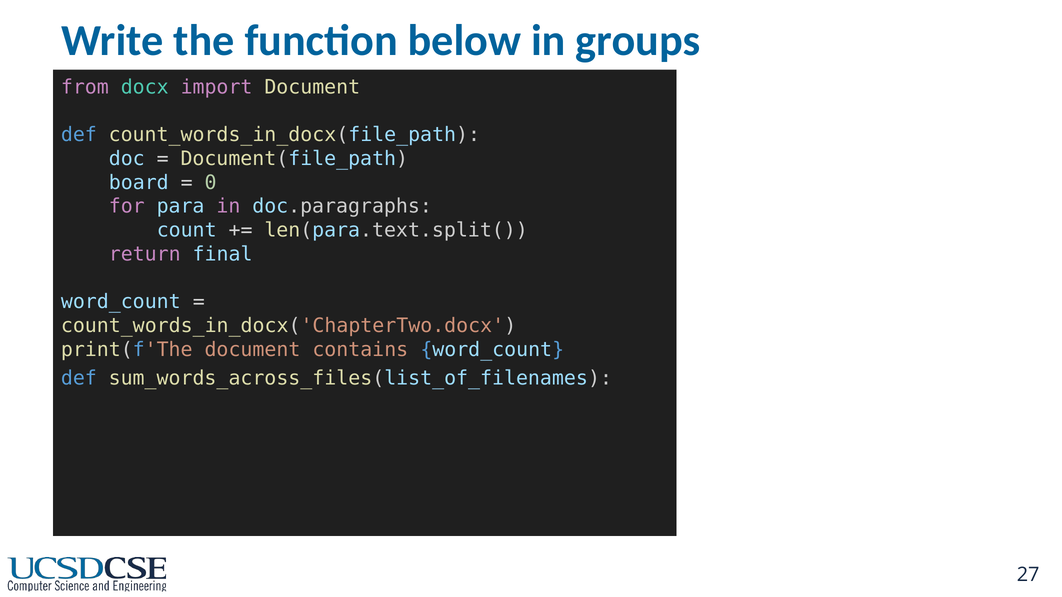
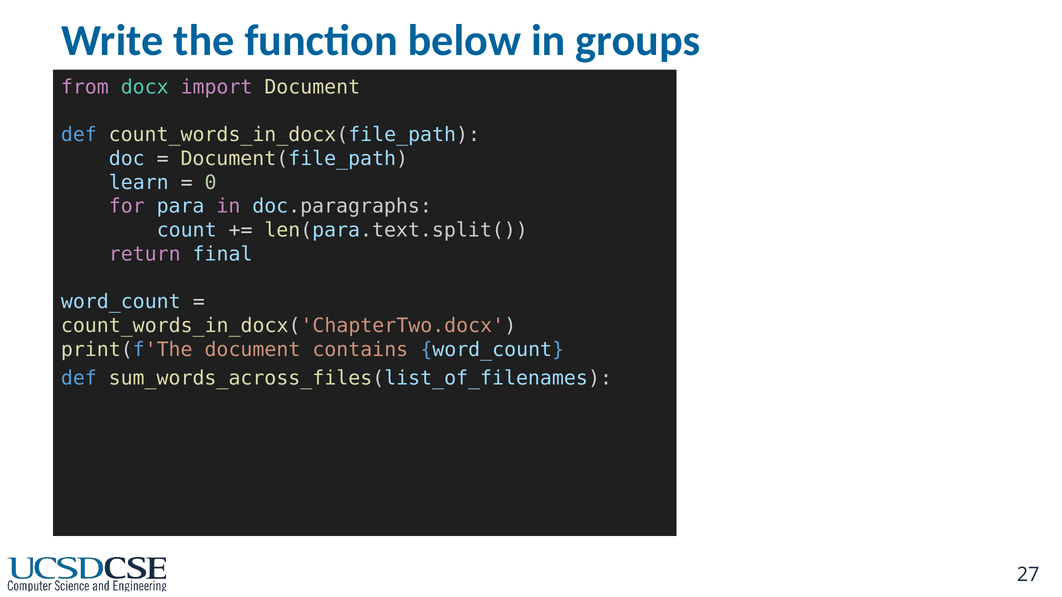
board: board -> learn
